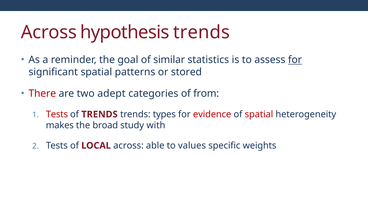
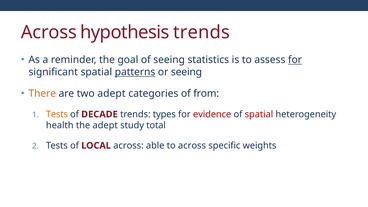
of similar: similar -> seeing
patterns underline: none -> present
or stored: stored -> seeing
There colour: red -> orange
Tests at (57, 114) colour: red -> orange
of TRENDS: TRENDS -> DECADE
makes: makes -> health
the broad: broad -> adept
with: with -> total
to values: values -> across
